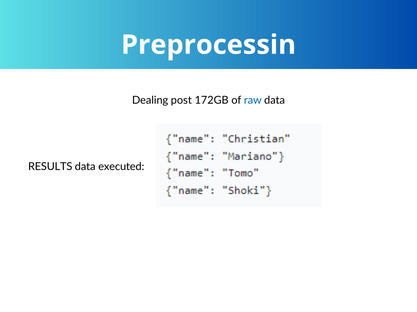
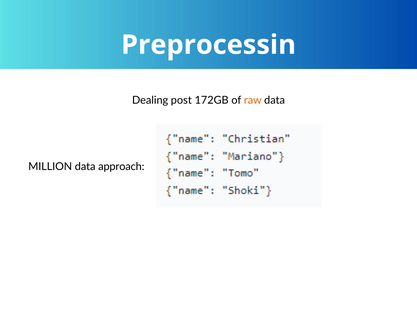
raw colour: blue -> orange
RESULTS: RESULTS -> MILLION
executed: executed -> approach
